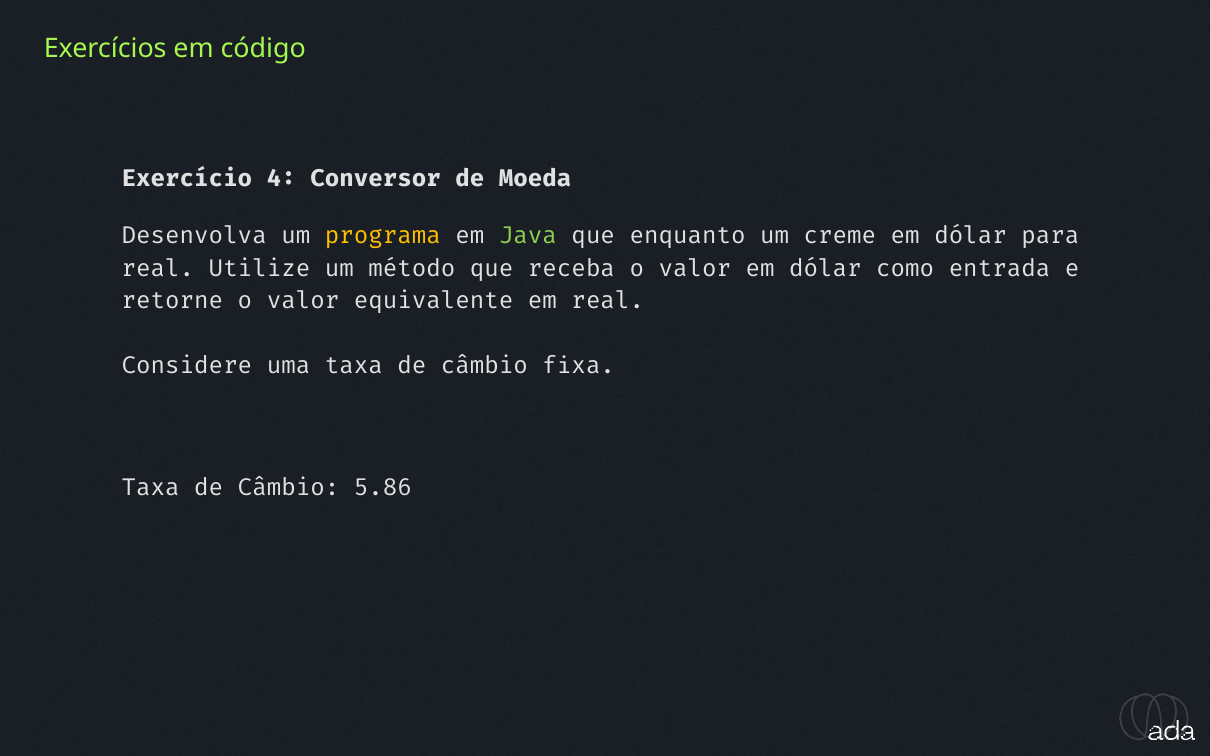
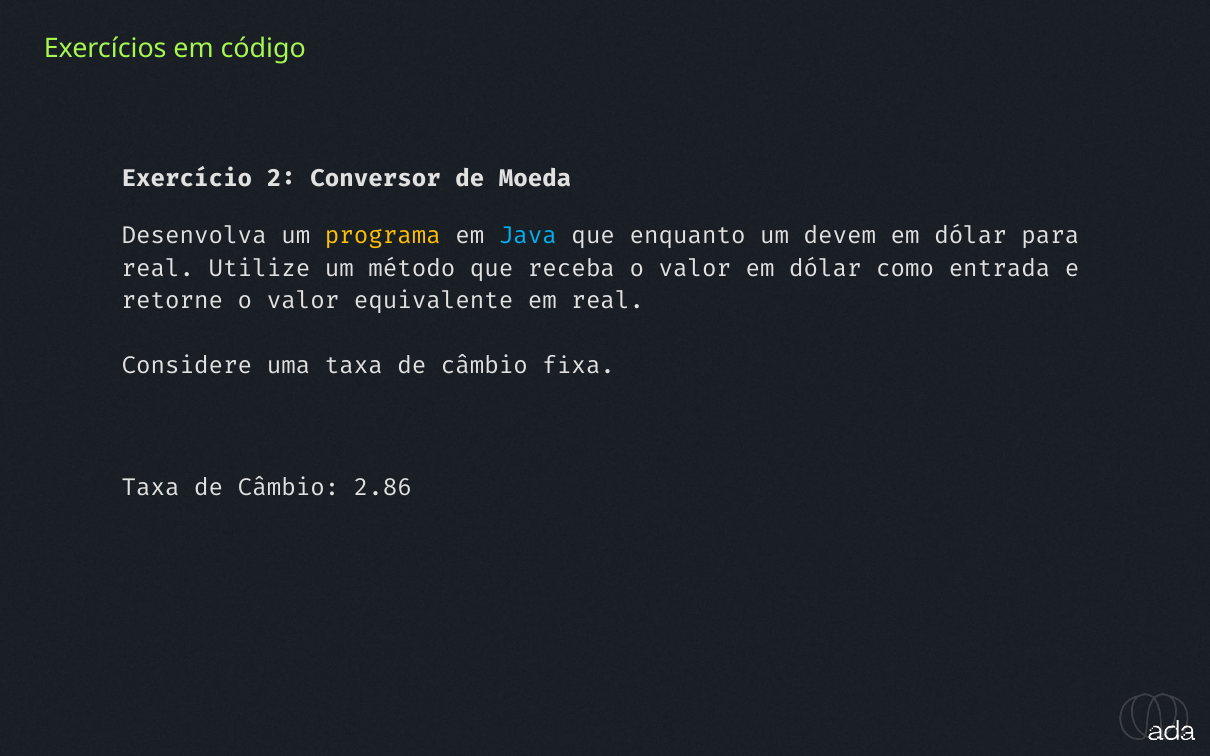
4: 4 -> 2
Java colour: light green -> light blue
creme: creme -> devem
5.86: 5.86 -> 2.86
